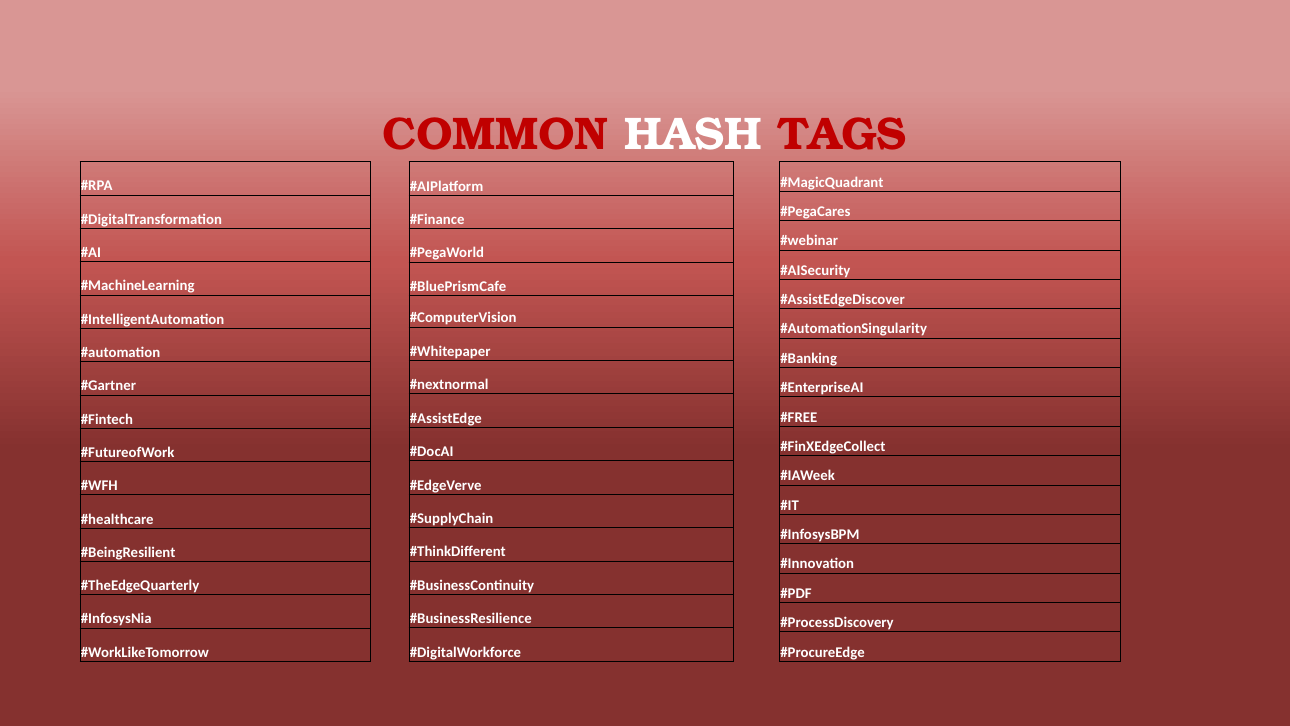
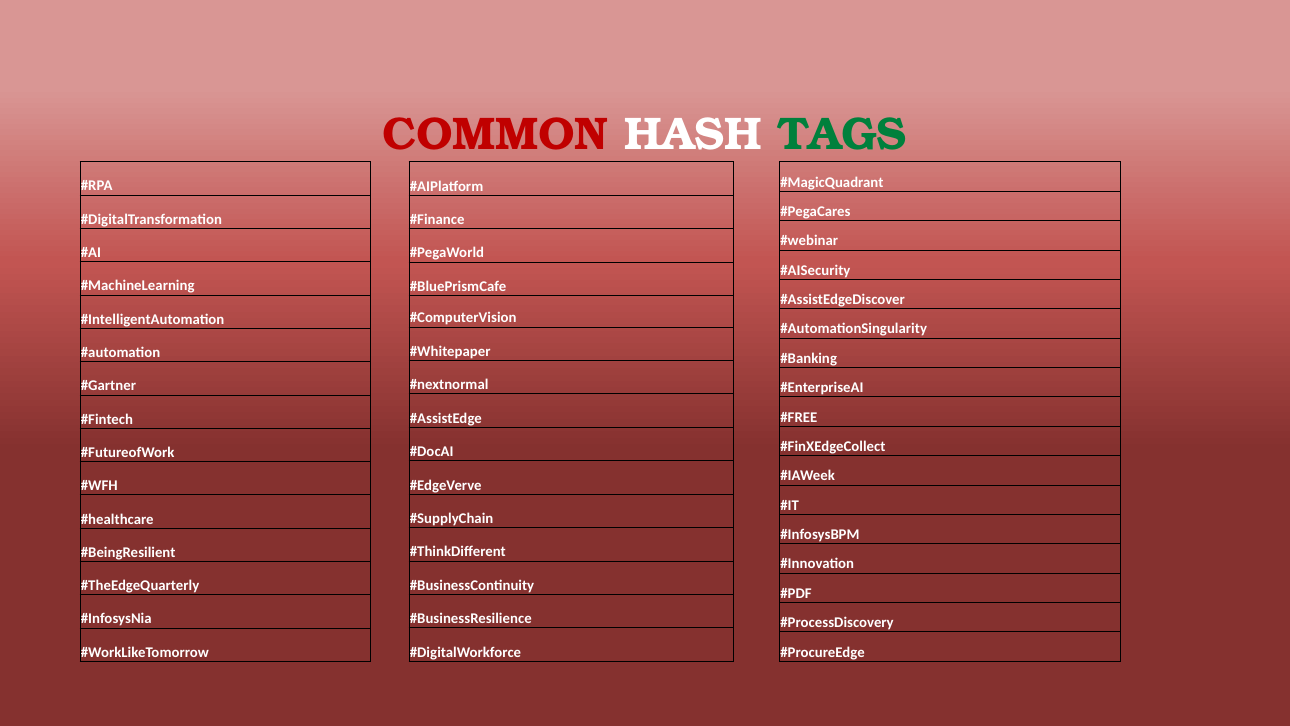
TAGS colour: red -> green
